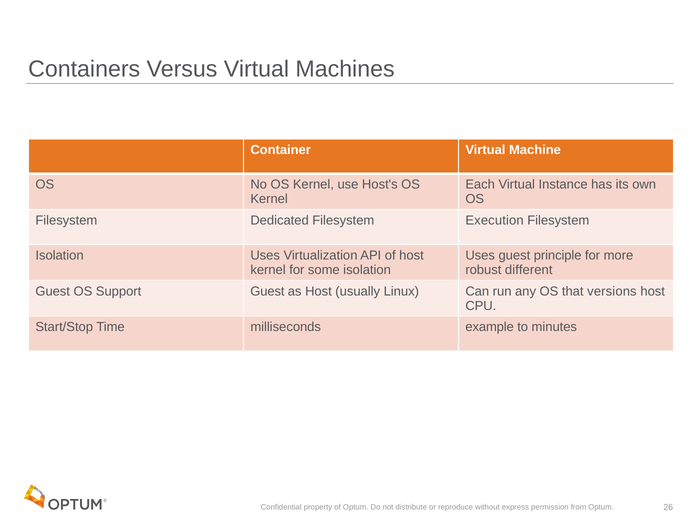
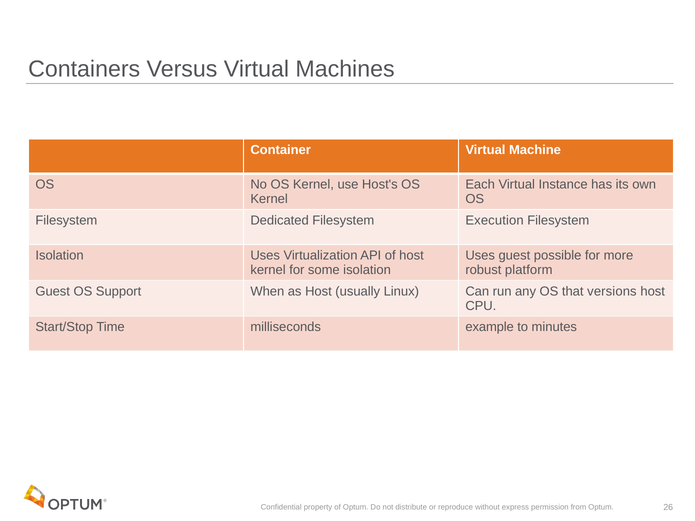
principle: principle -> possible
different: different -> platform
Support Guest: Guest -> When
